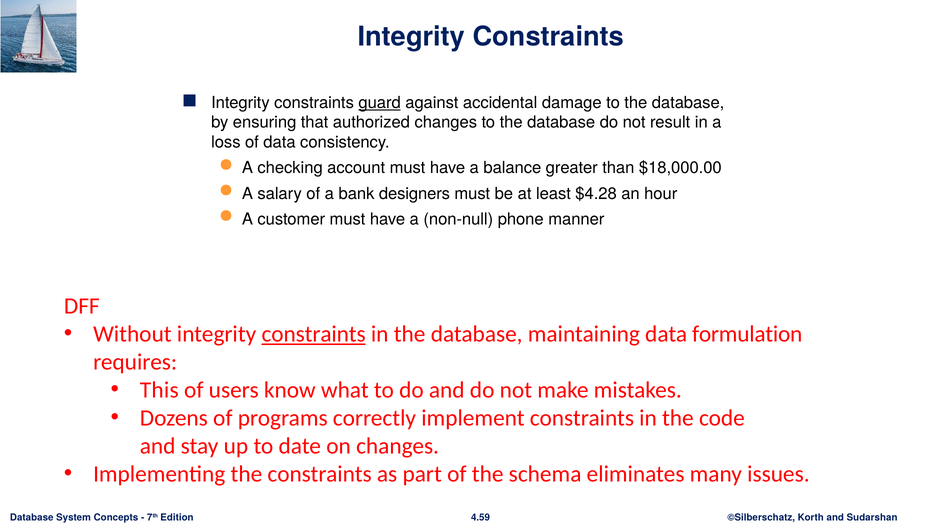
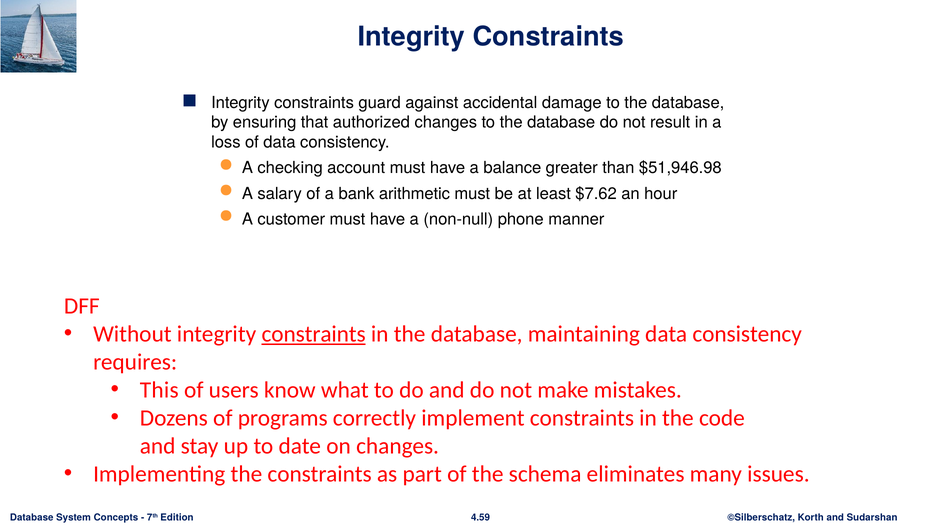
guard underline: present -> none
$18,000.00: $18,000.00 -> $51,946.98
designers: designers -> arithmetic
$4.28: $4.28 -> $7.62
maintaining data formulation: formulation -> consistency
